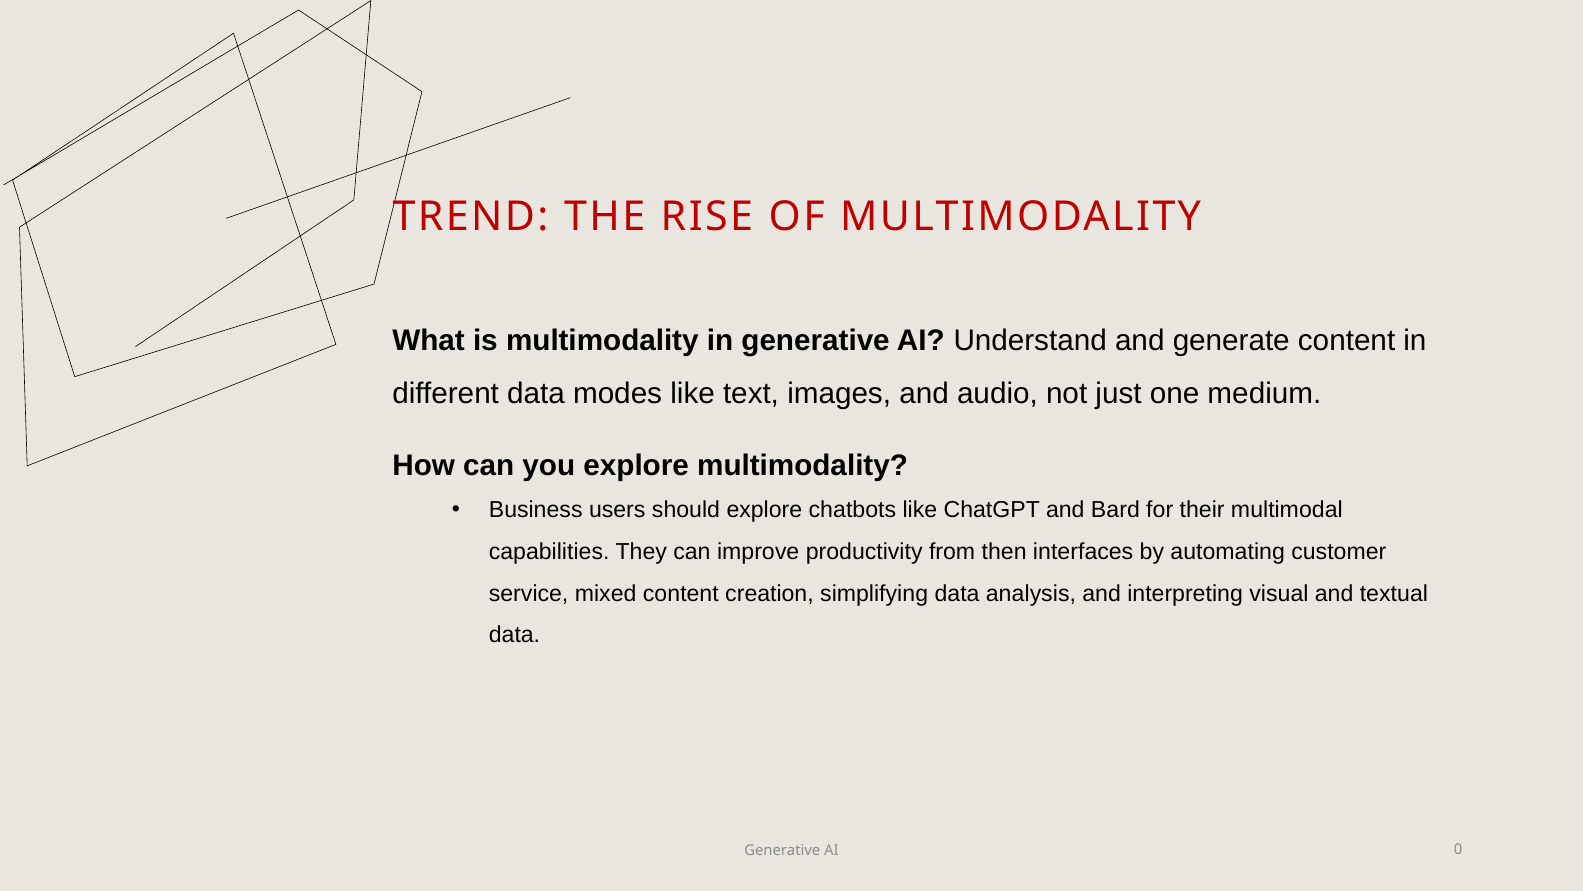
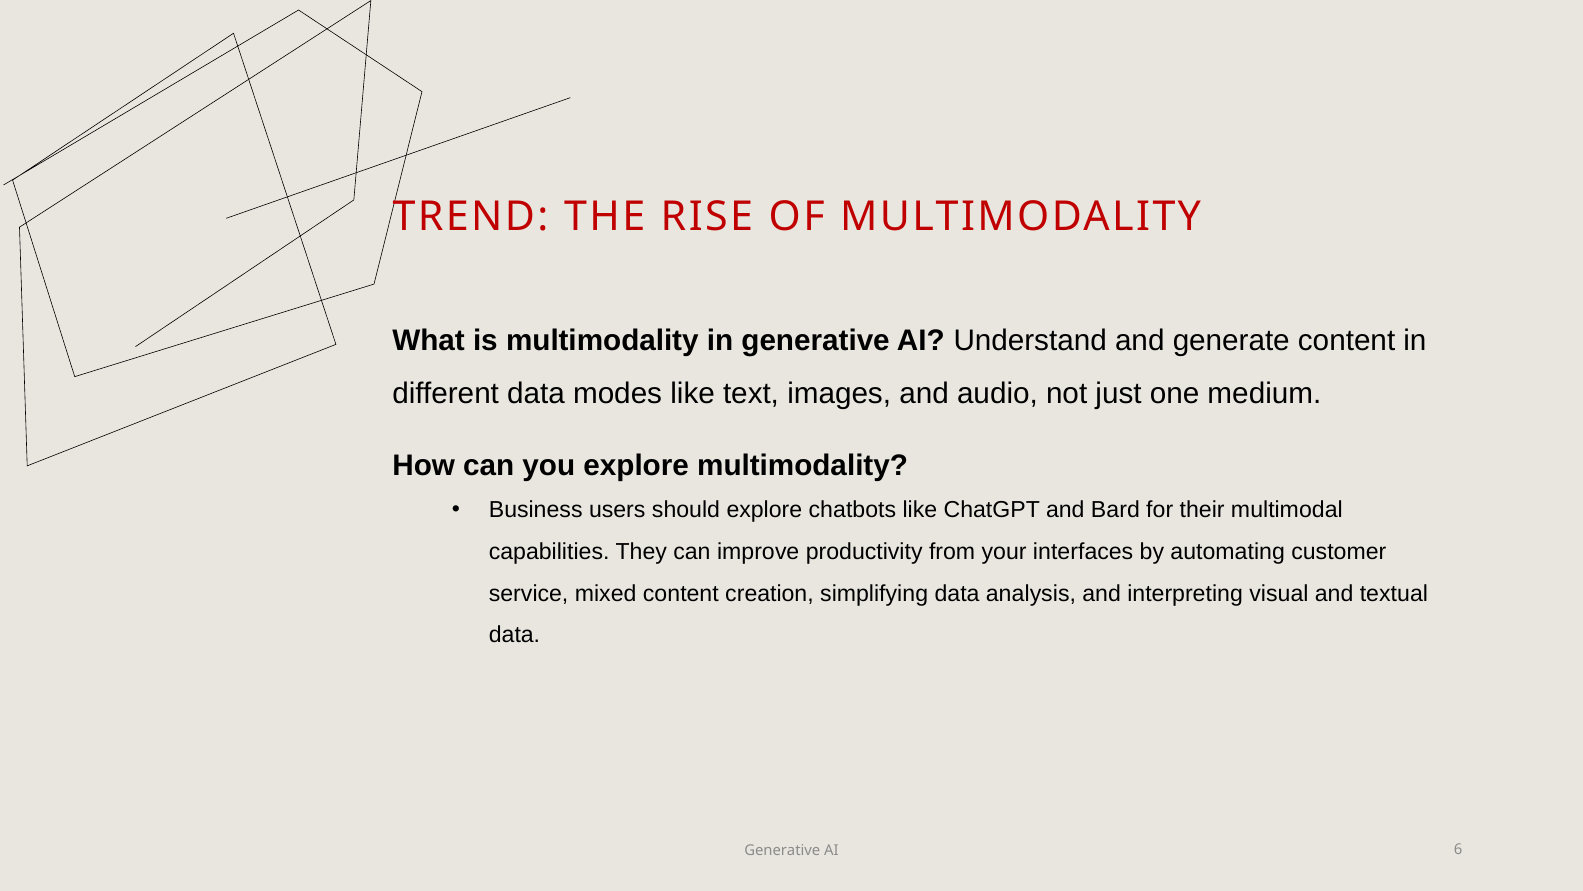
then: then -> your
0: 0 -> 6
